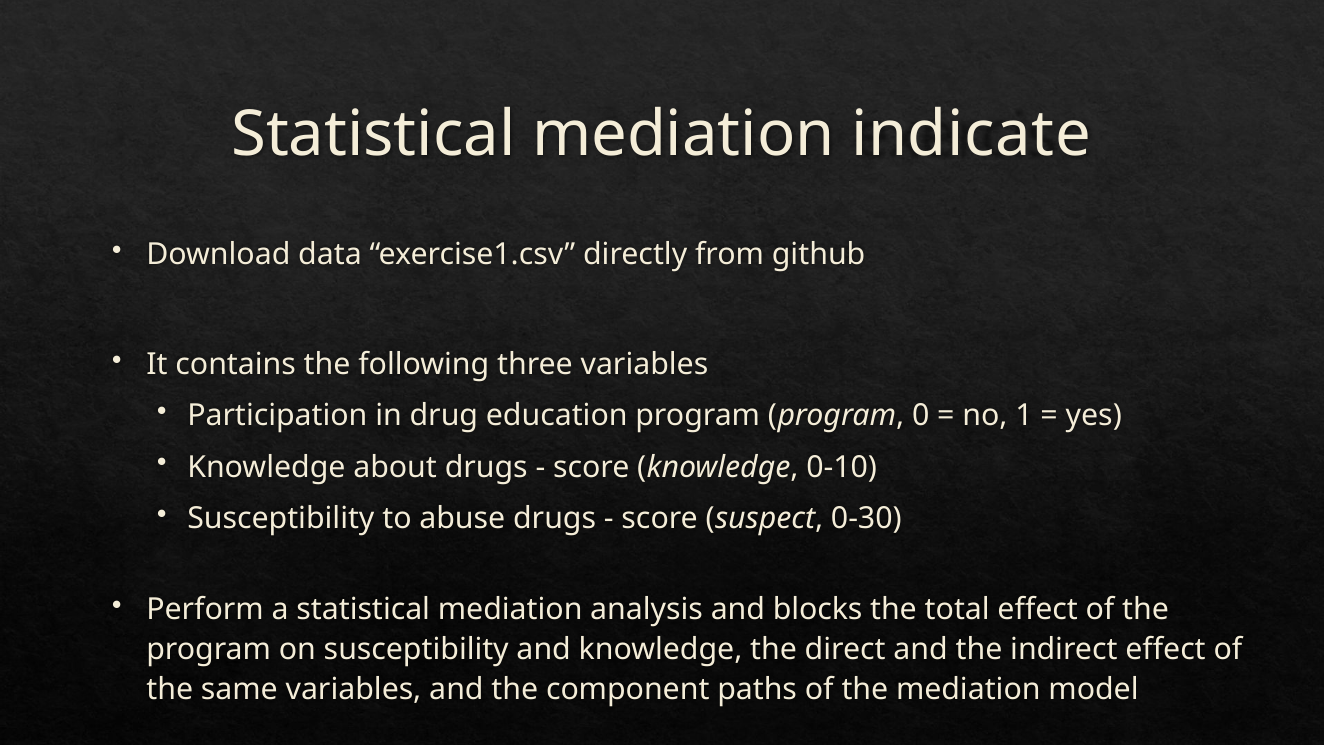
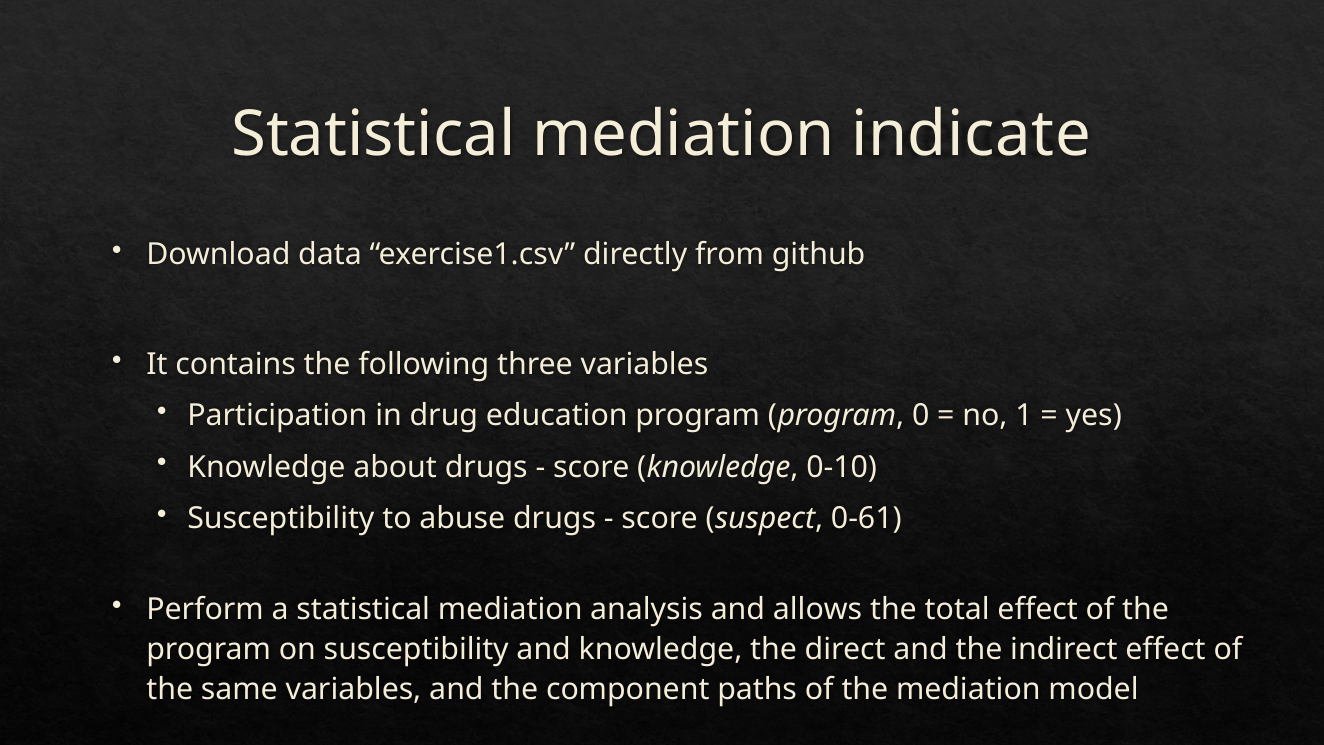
0-30: 0-30 -> 0-61
blocks: blocks -> allows
